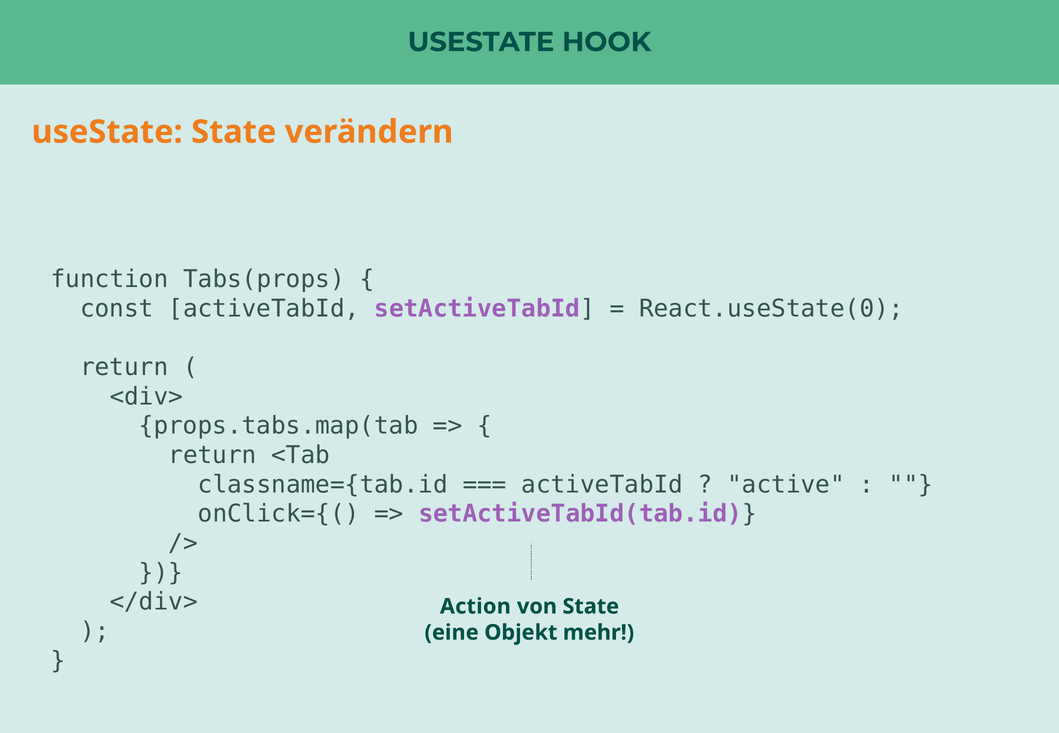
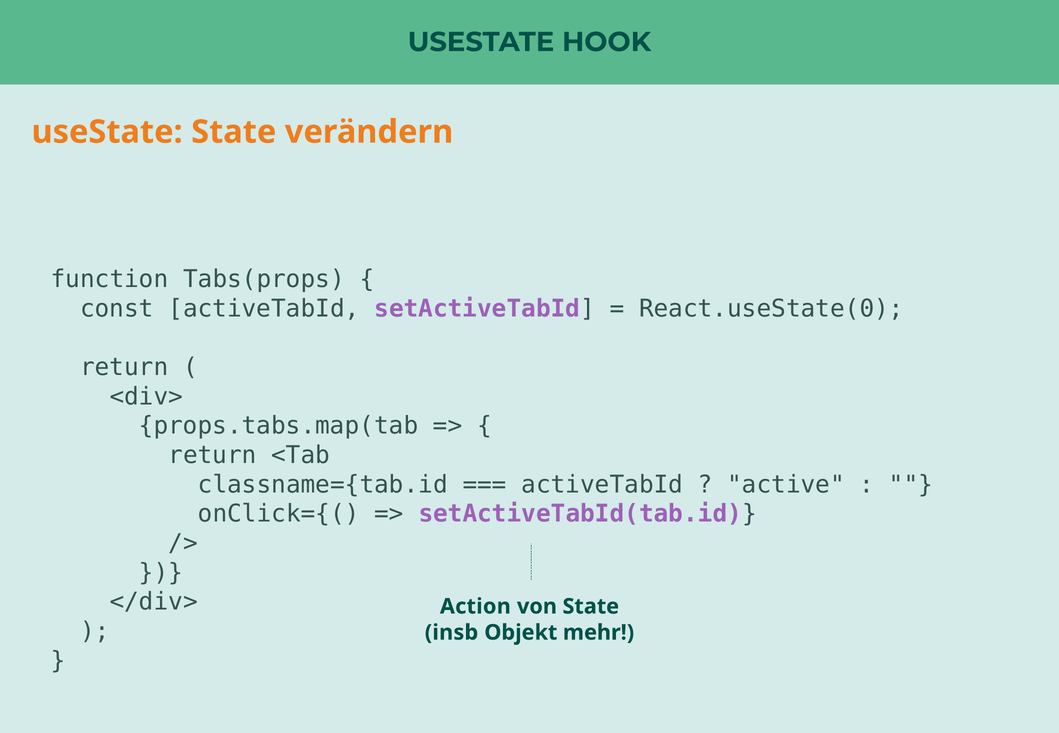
eine: eine -> insb
